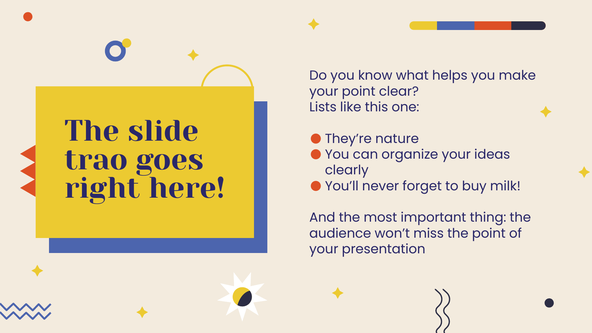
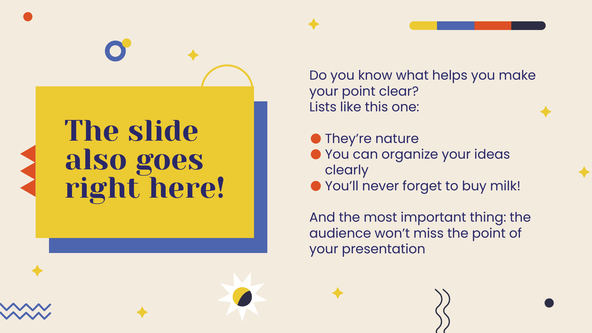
trao: trao -> also
